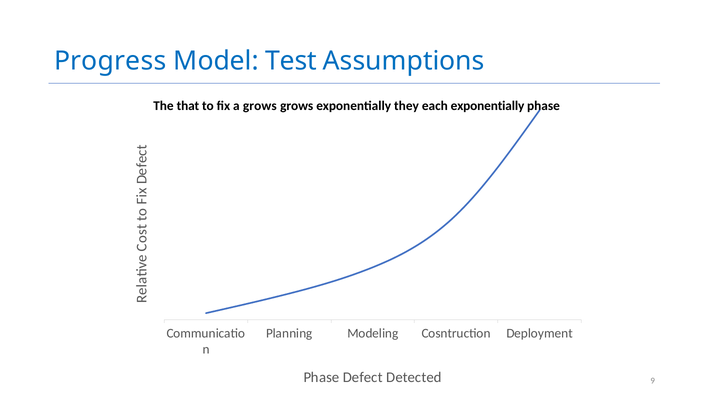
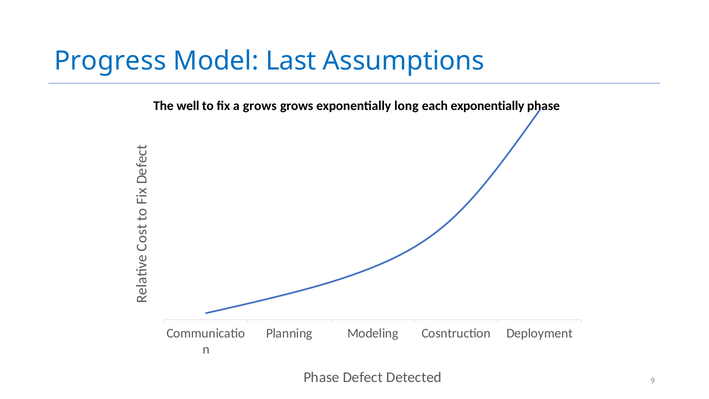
Test: Test -> Last
that: that -> well
they: they -> long
